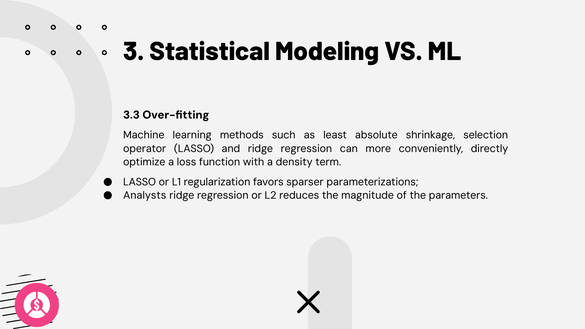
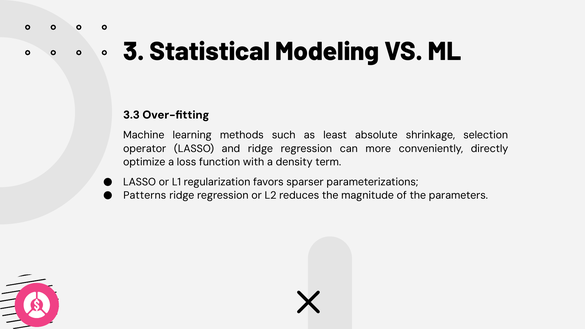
Analysts: Analysts -> Patterns
